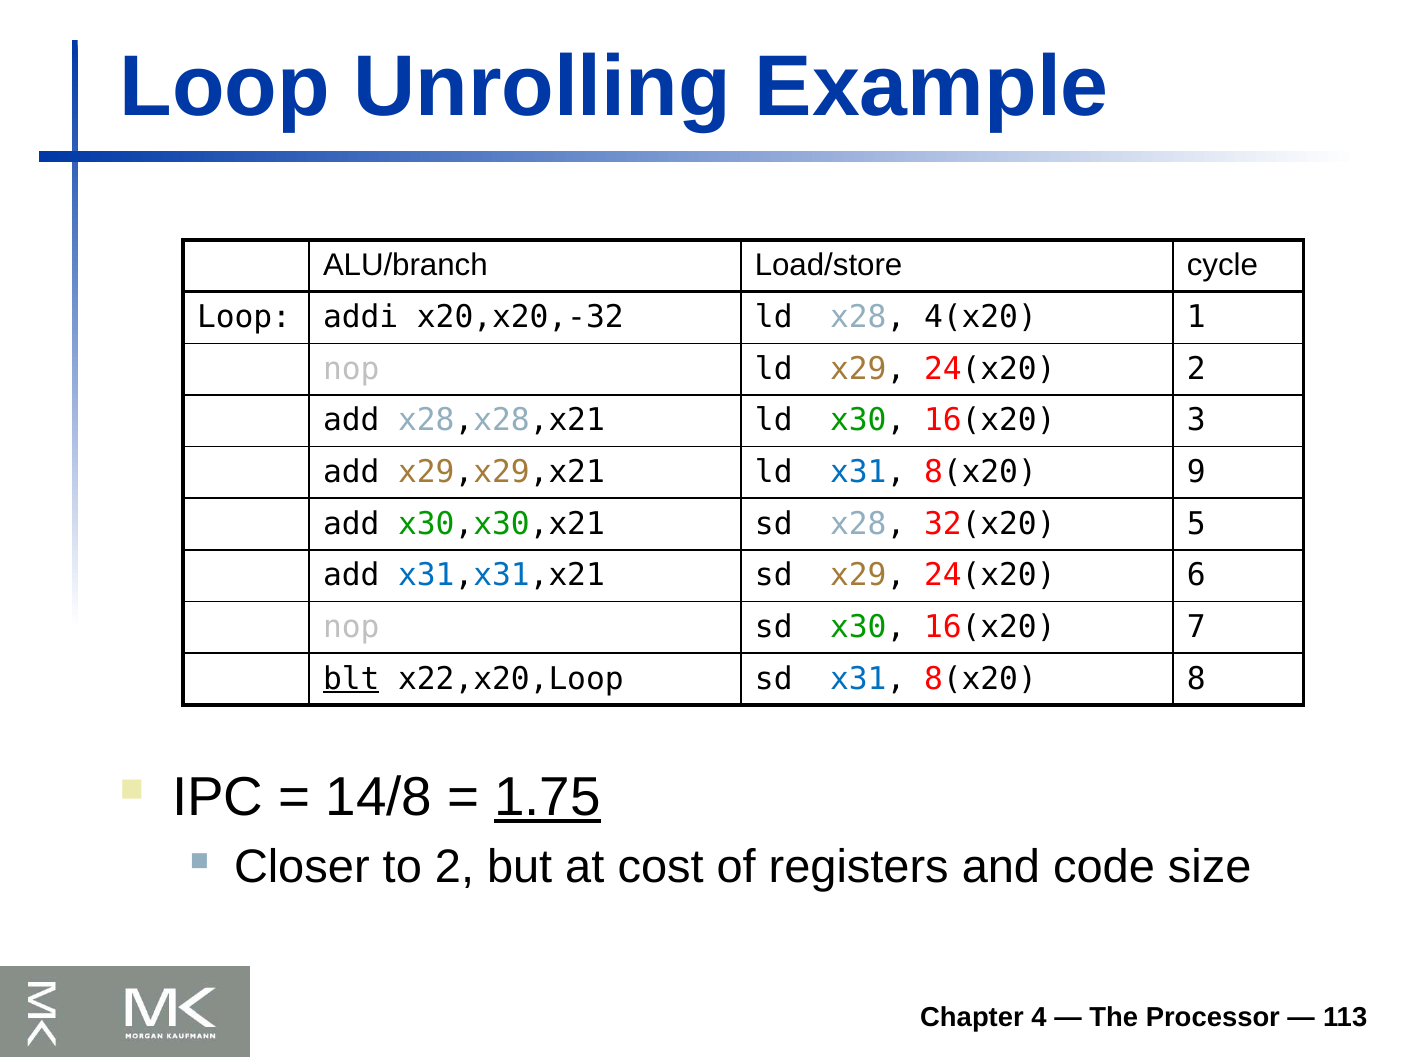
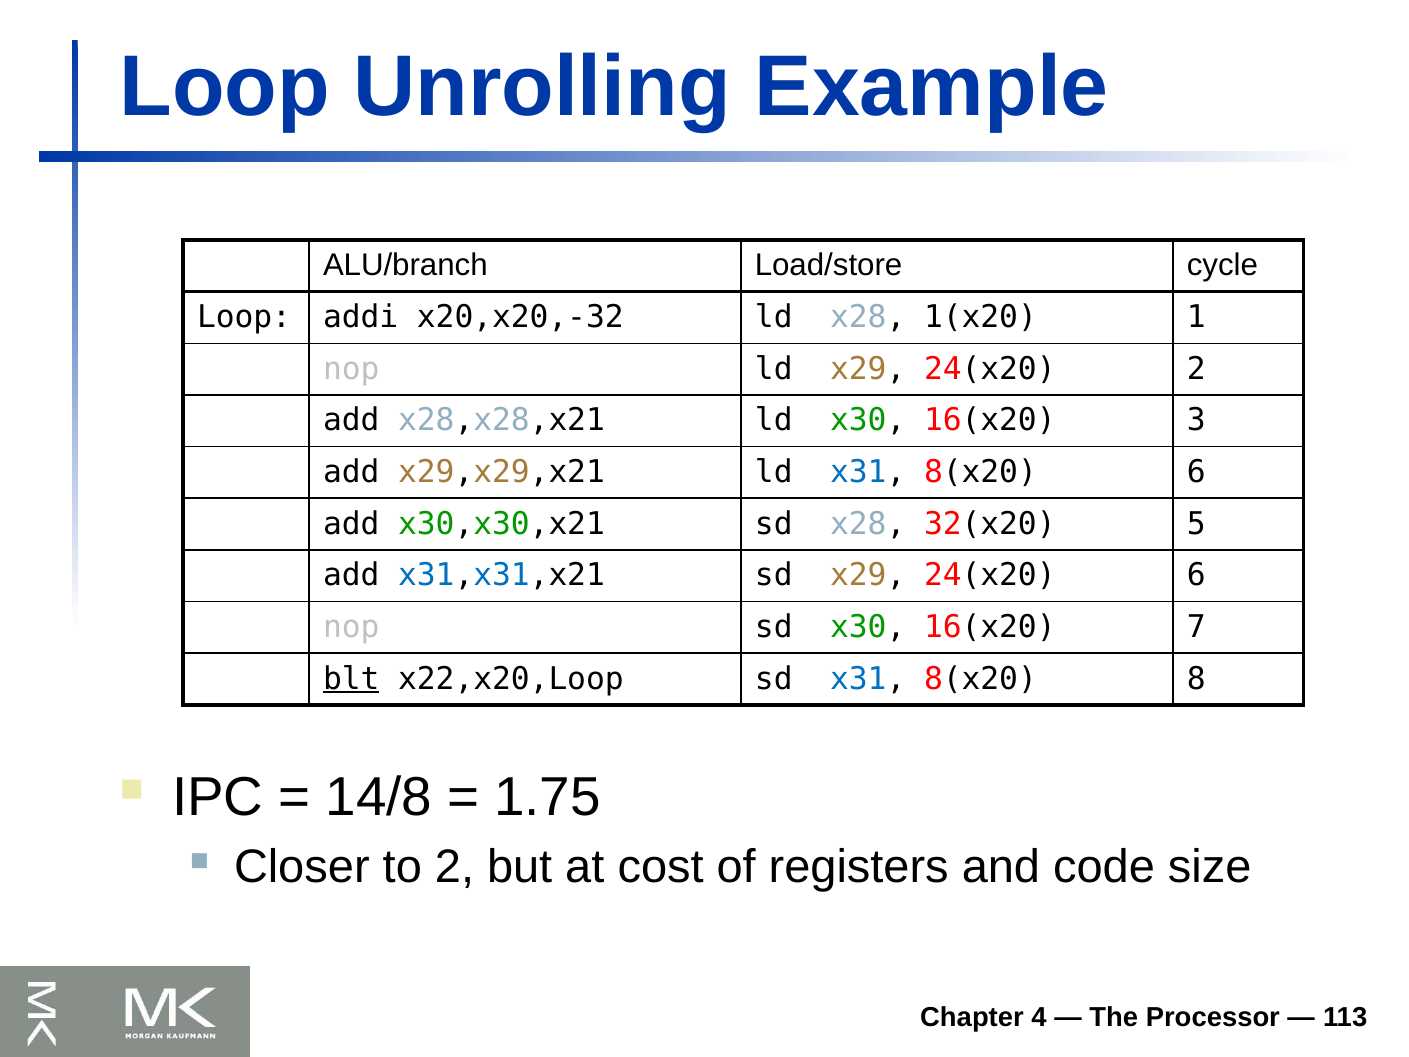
4(x20: 4(x20 -> 1(x20
8(x20 9: 9 -> 6
1.75 underline: present -> none
